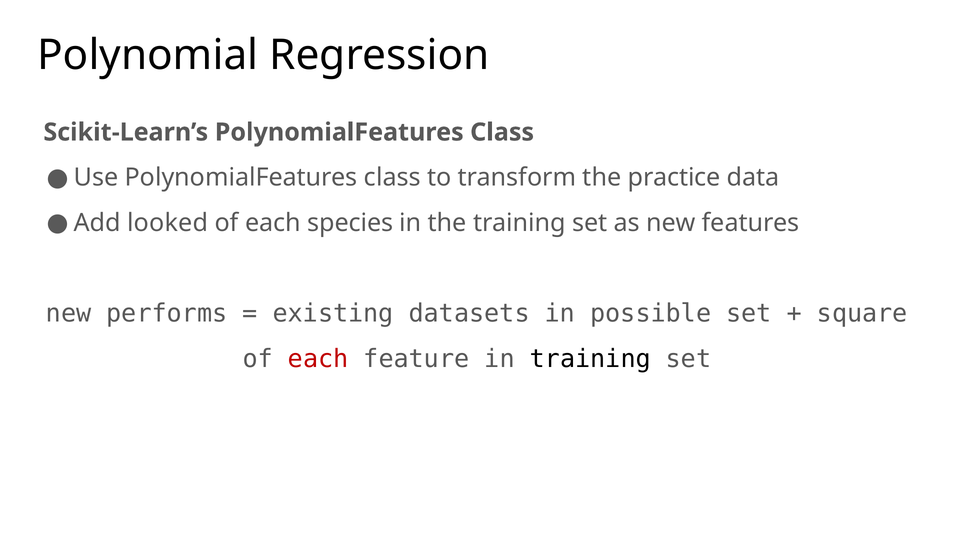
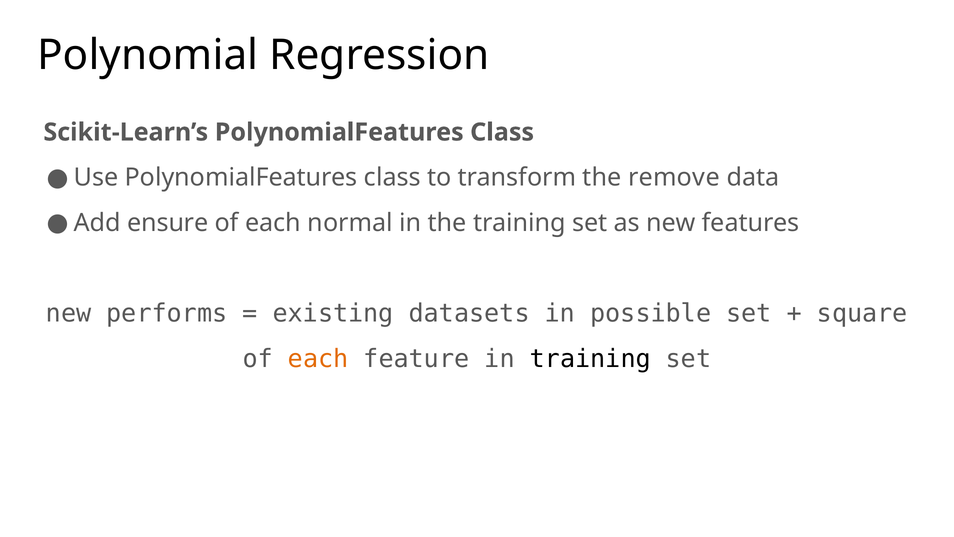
practice: practice -> remove
looked: looked -> ensure
species: species -> normal
each at (318, 359) colour: red -> orange
